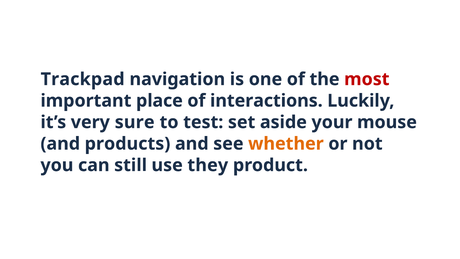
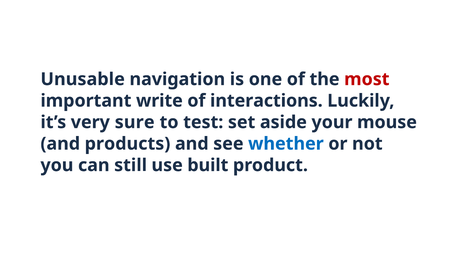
Trackpad: Trackpad -> Unusable
place: place -> write
whether colour: orange -> blue
they: they -> built
